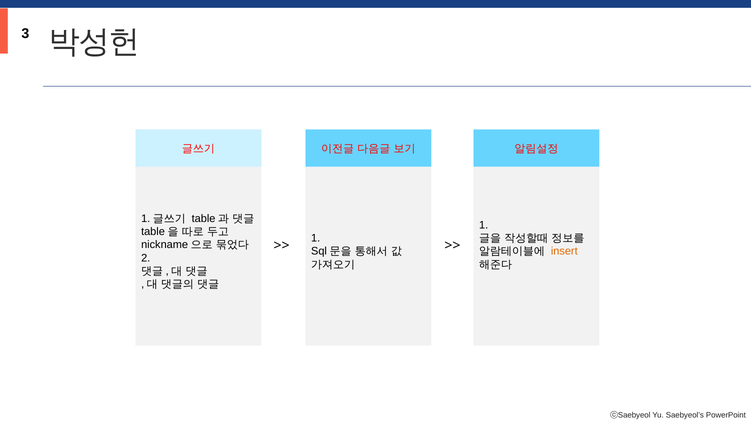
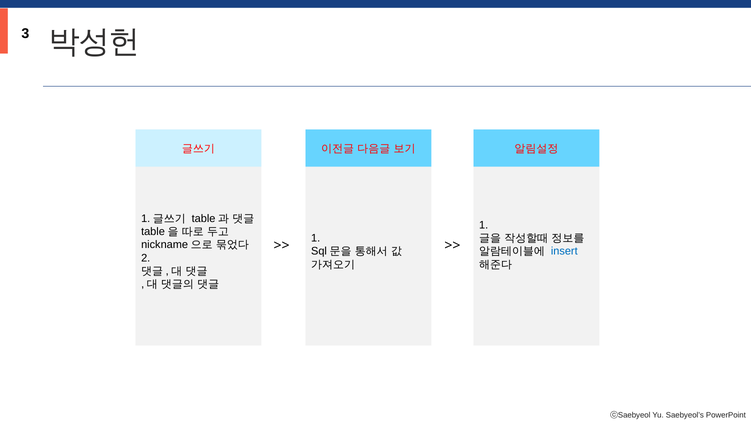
insert colour: orange -> blue
